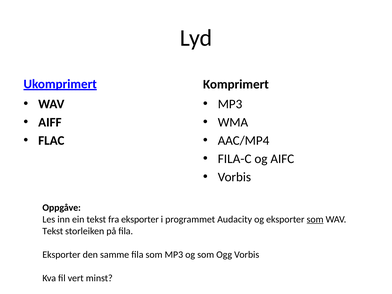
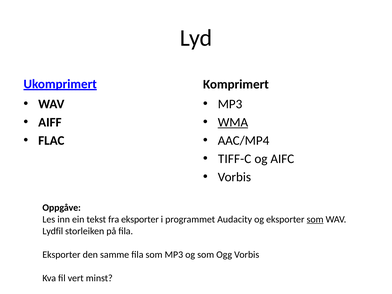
WMA underline: none -> present
FILA-C: FILA-C -> TIFF-C
Tekst at (53, 231): Tekst -> Lydfil
